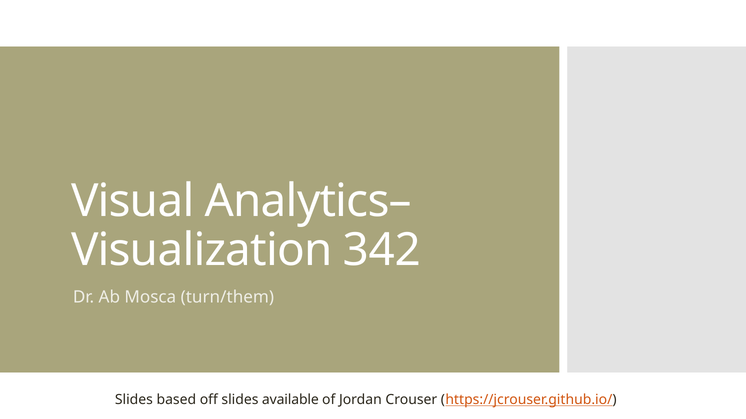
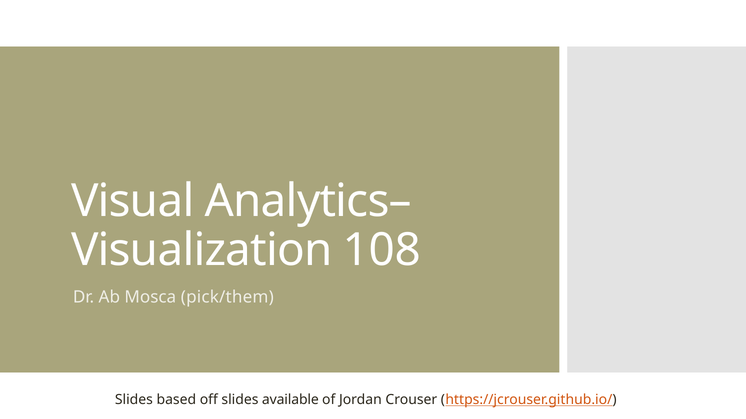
342: 342 -> 108
turn/them: turn/them -> pick/them
